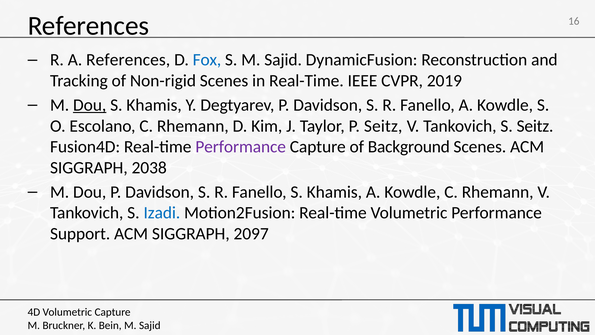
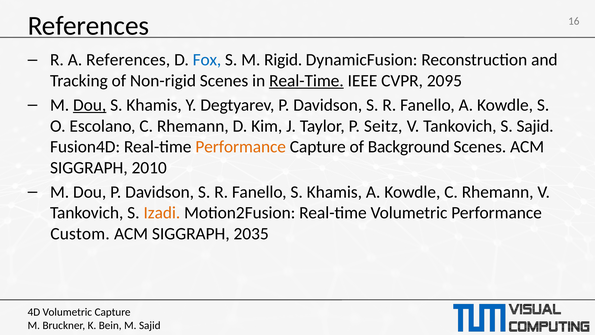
S M Sajid: Sajid -> Rigid
Real-Time at (306, 81) underline: none -> present
2019: 2019 -> 2095
S Seitz: Seitz -> Sajid
Performance at (241, 147) colour: purple -> orange
2038: 2038 -> 2010
Izadi colour: blue -> orange
Support: Support -> Custom
2097: 2097 -> 2035
